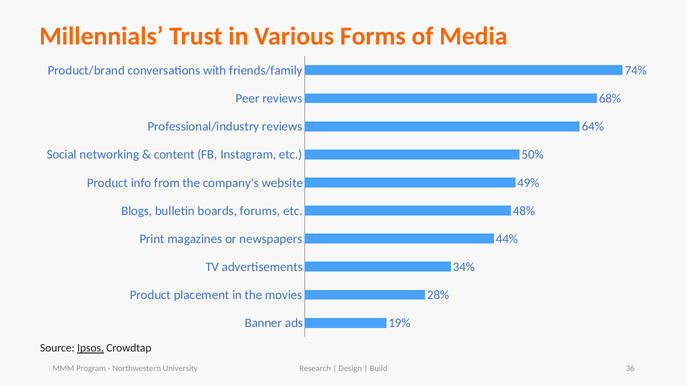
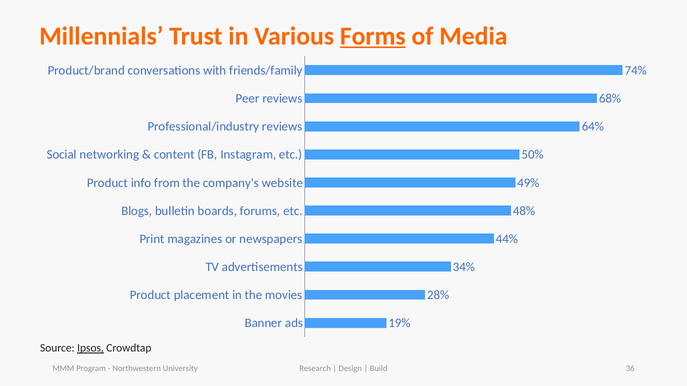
Forms underline: none -> present
